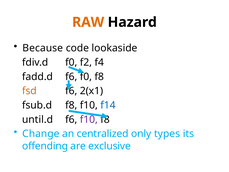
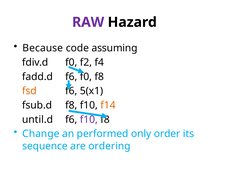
RAW colour: orange -> purple
lookaside: lookaside -> assuming
2(x1: 2(x1 -> 5(x1
f14 colour: blue -> orange
centralized: centralized -> performed
types: types -> order
offending: offending -> sequence
exclusive: exclusive -> ordering
